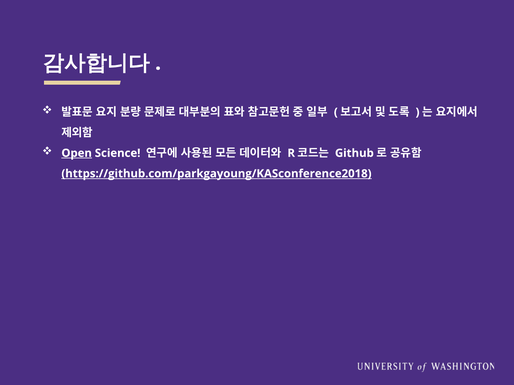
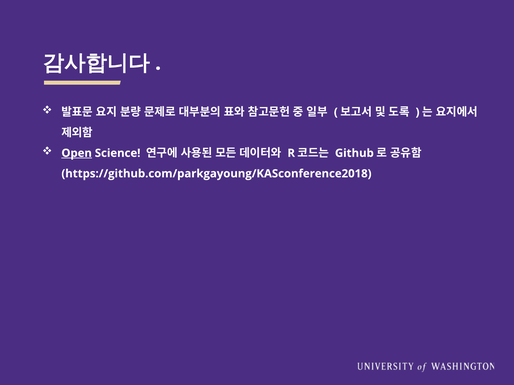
https://github.com/parkgayoung/KASconference2018 underline: present -> none
